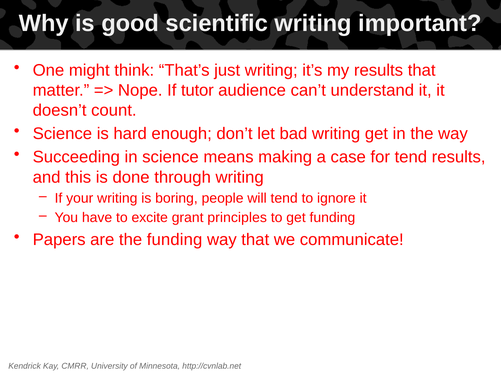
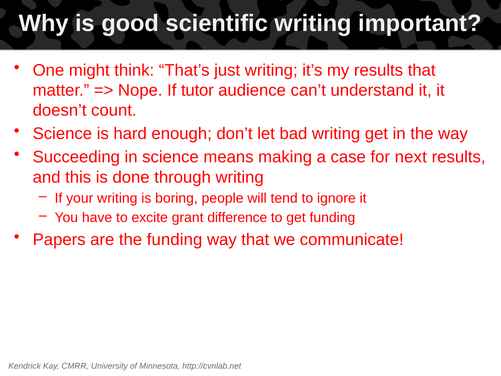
for tend: tend -> next
principles: principles -> difference
